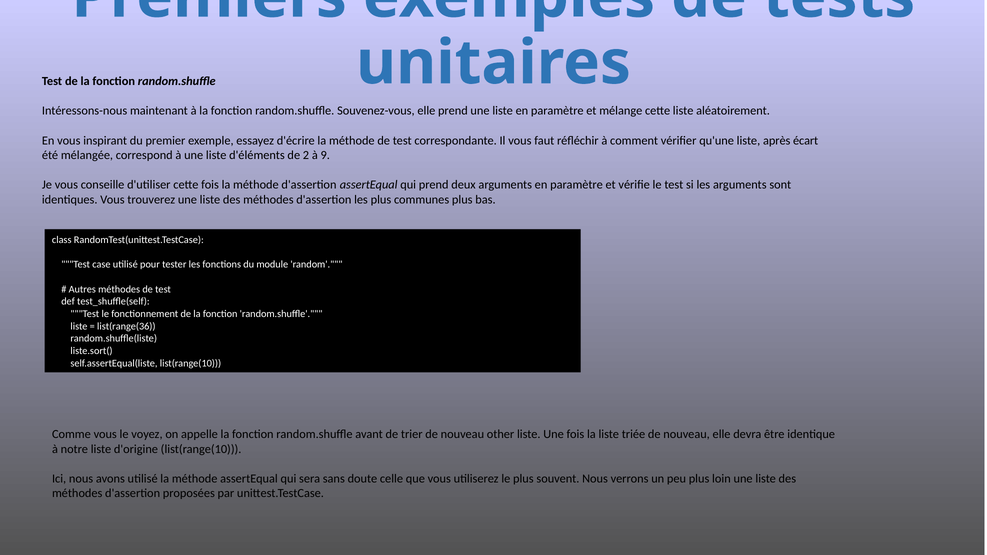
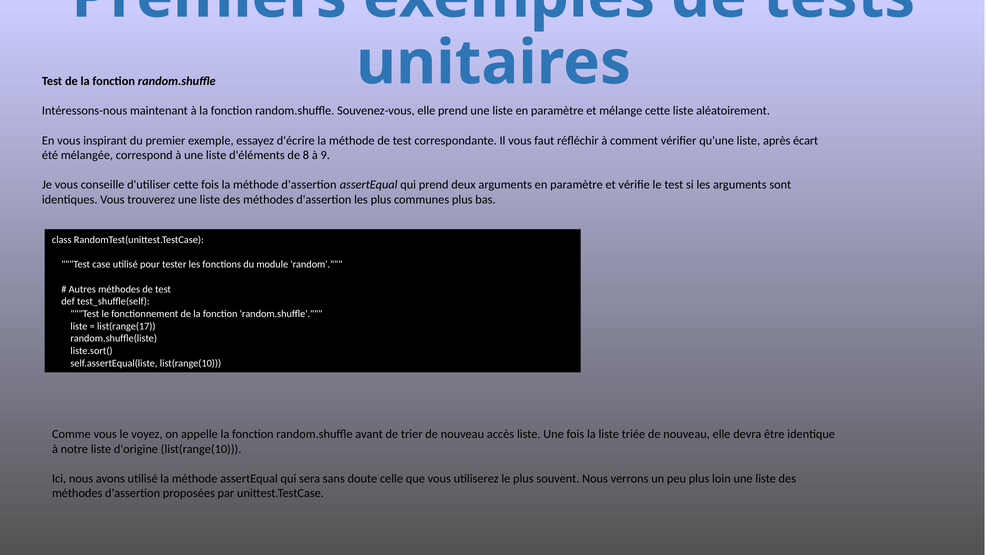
2: 2 -> 8
list(range(36: list(range(36 -> list(range(17
other: other -> accès
